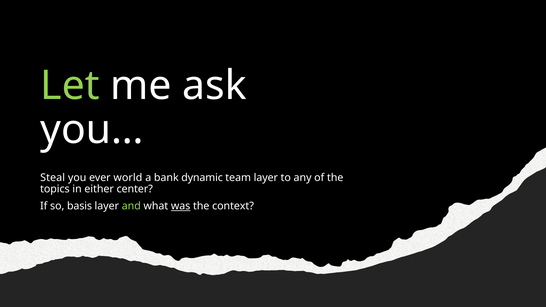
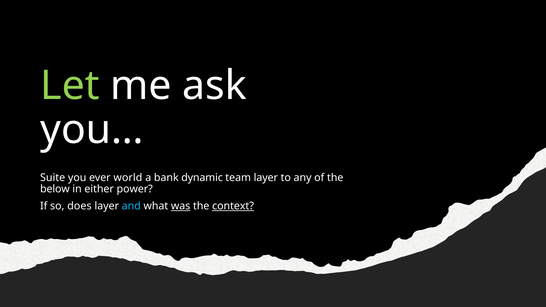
Steal: Steal -> Suite
topics: topics -> below
center: center -> power
basis: basis -> does
and colour: light green -> light blue
context underline: none -> present
